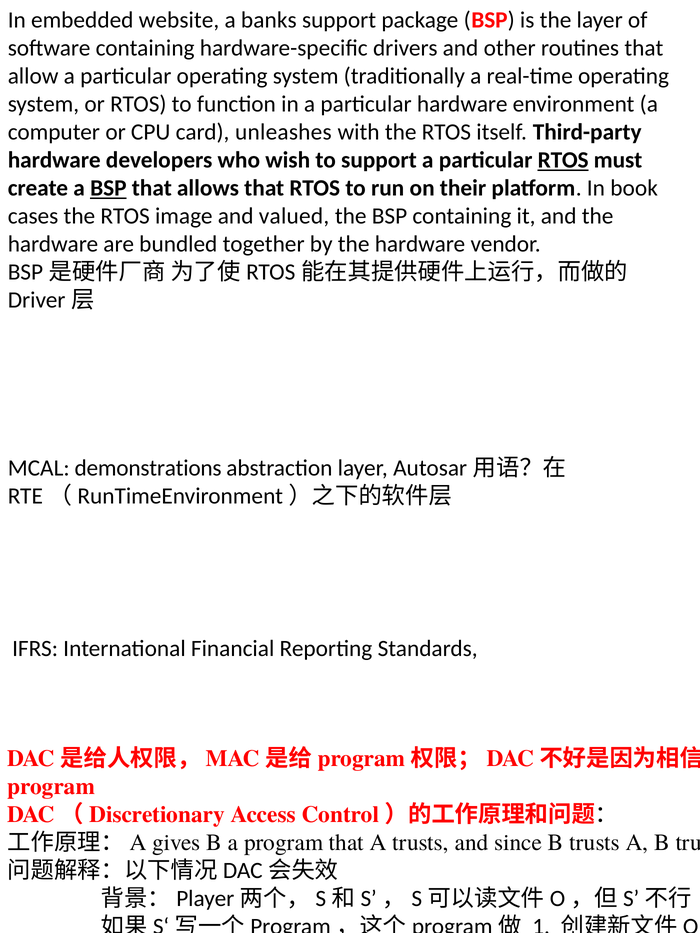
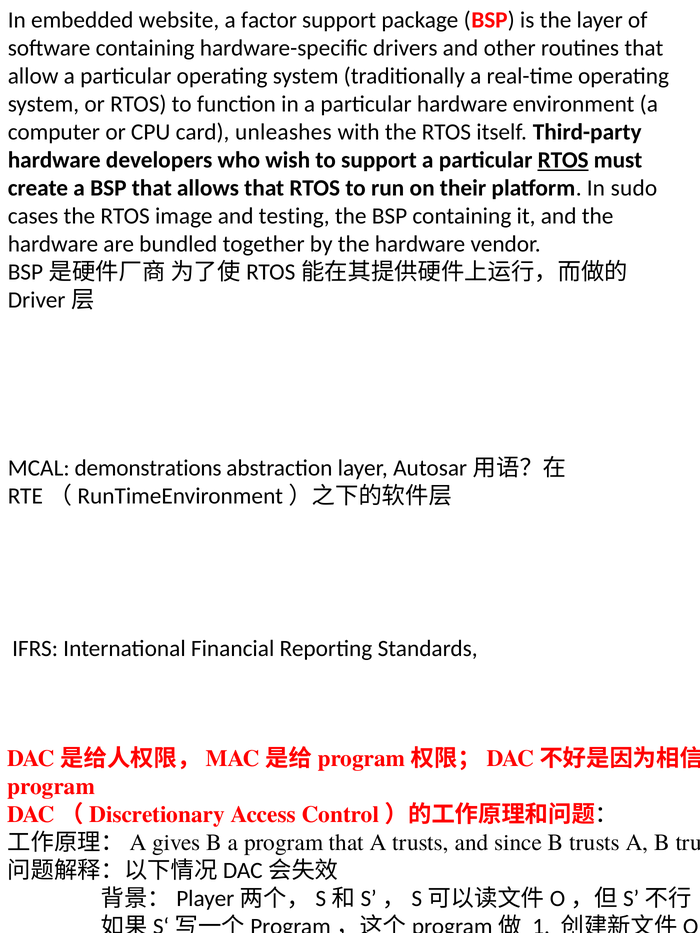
banks: banks -> factor
BSP at (108, 188) underline: present -> none
book: book -> sudo
valued: valued -> testing
